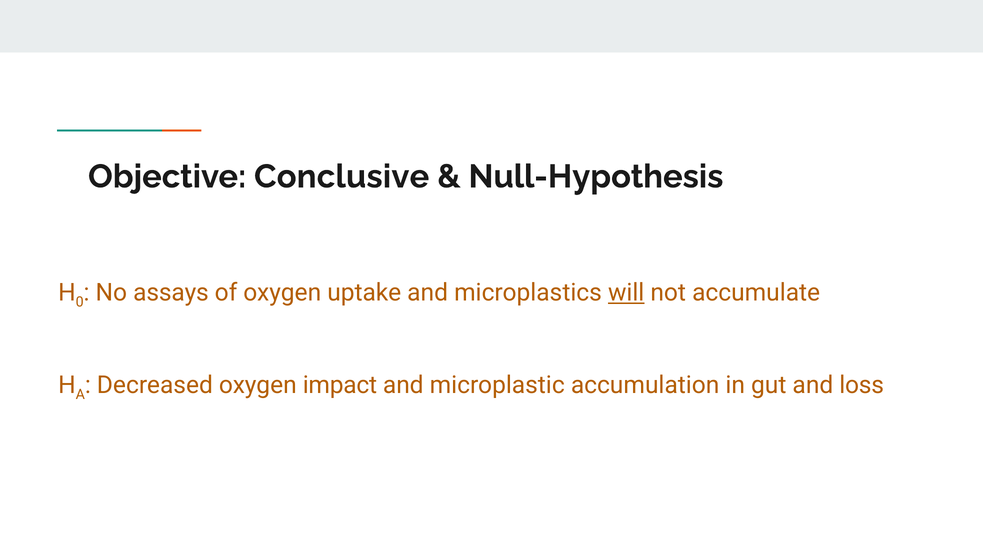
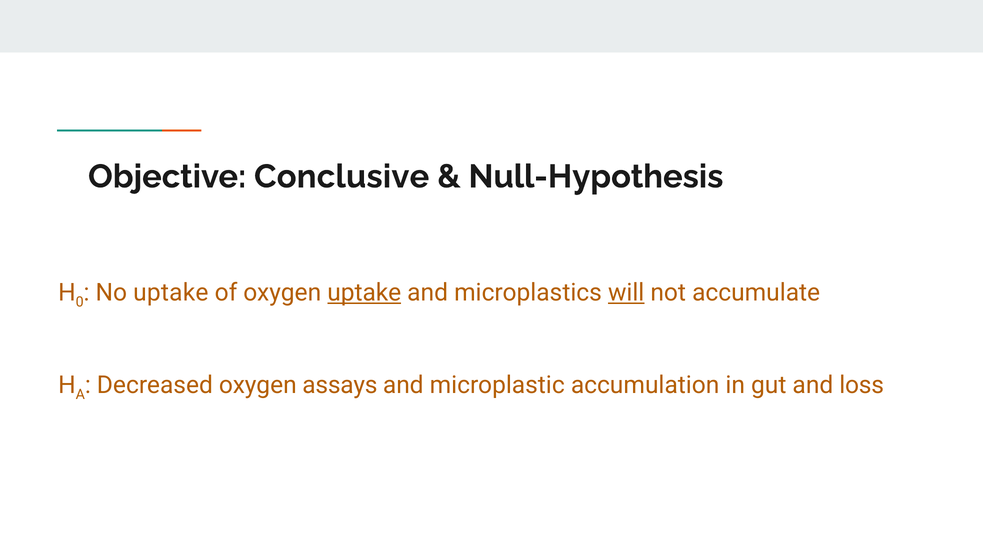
No assays: assays -> uptake
uptake at (364, 292) underline: none -> present
impact: impact -> assays
